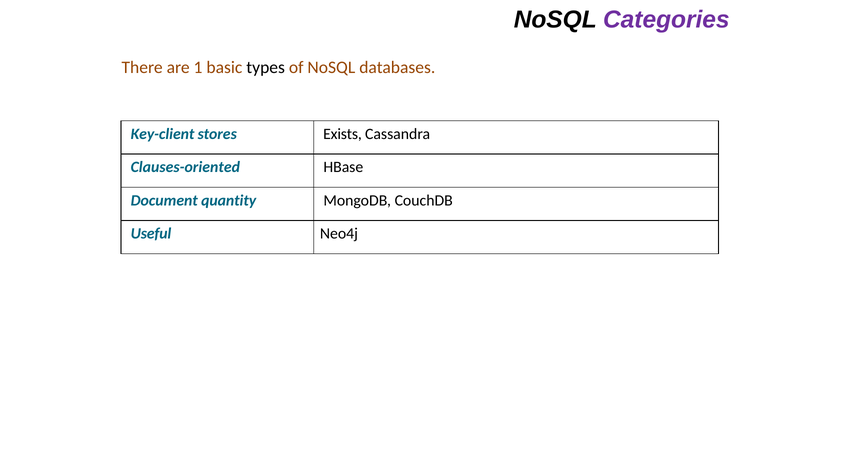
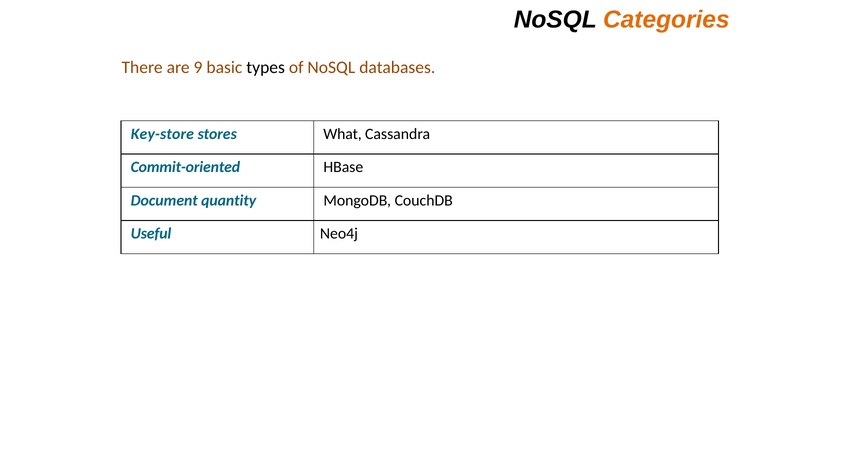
Categories colour: purple -> orange
1: 1 -> 9
Key-client: Key-client -> Key-store
Exists: Exists -> What
Clauses-oriented: Clauses-oriented -> Commit-oriented
